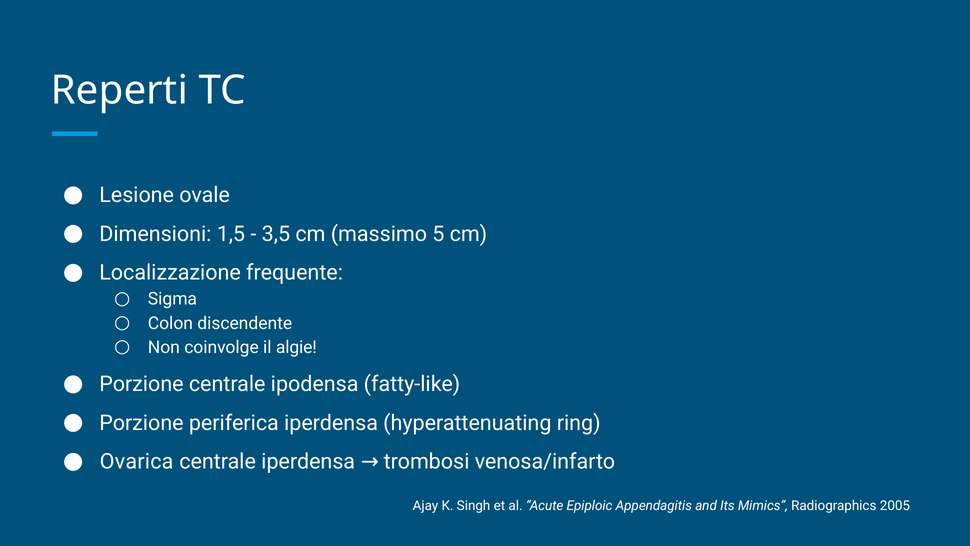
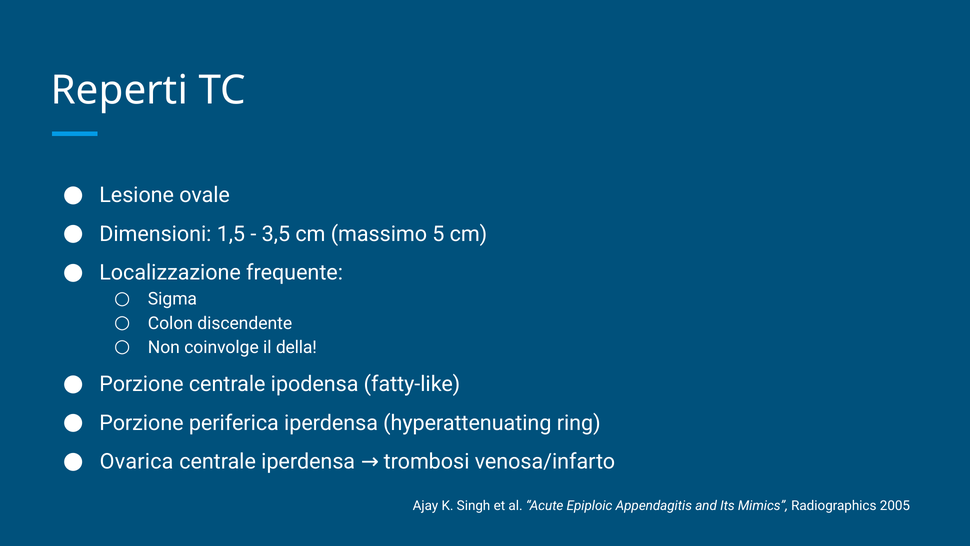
algie: algie -> della
